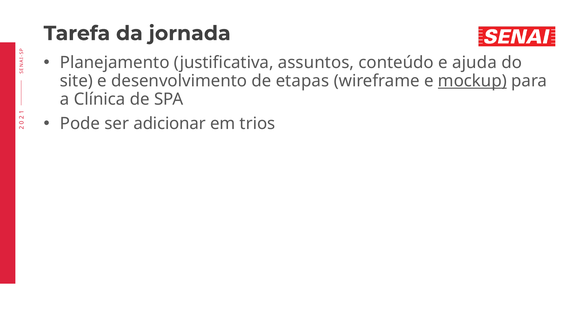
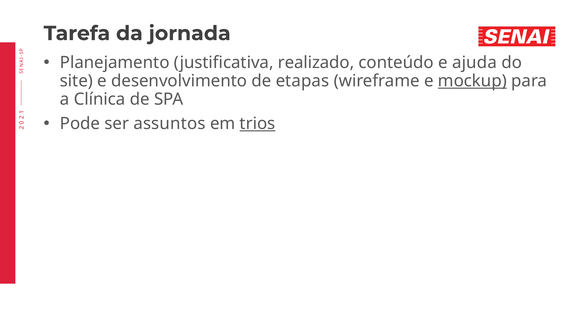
assuntos: assuntos -> realizado
adicionar: adicionar -> assuntos
trios underline: none -> present
